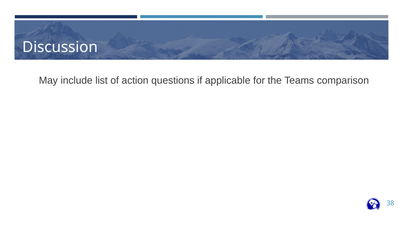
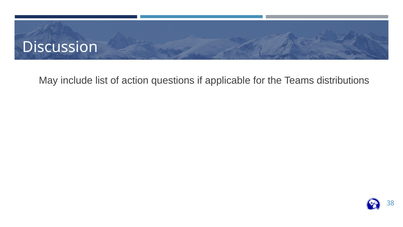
comparison: comparison -> distributions
